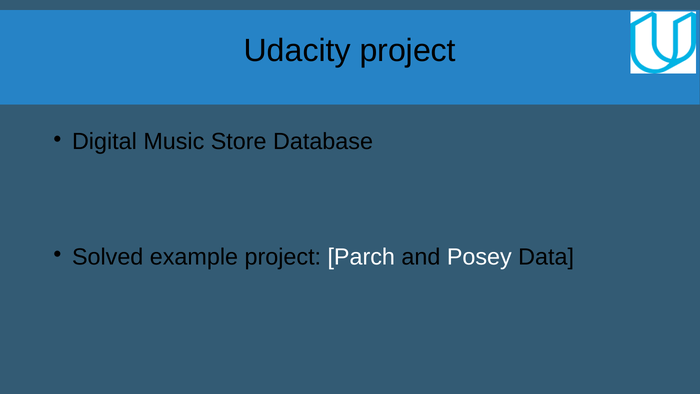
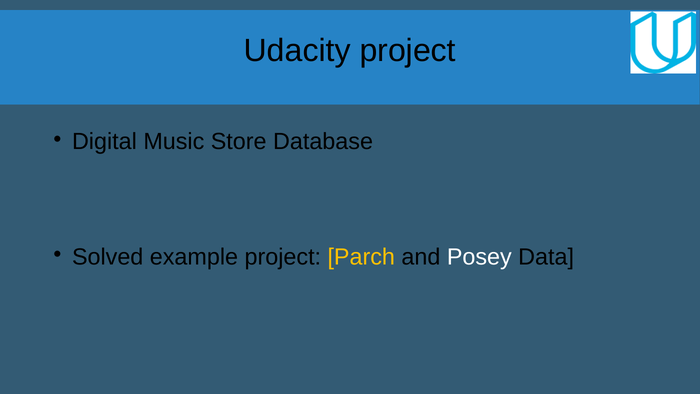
Parch colour: white -> yellow
